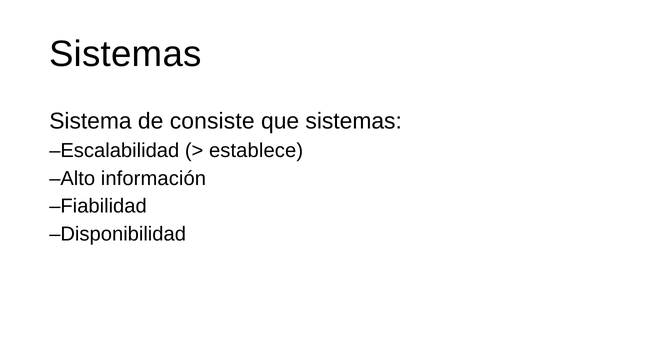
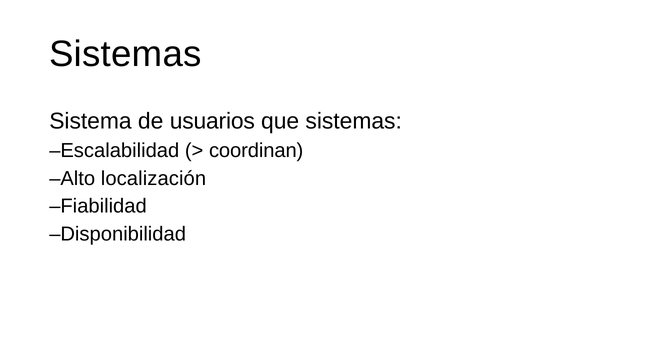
consiste: consiste -> usuarios
establece: establece -> coordinan
información: información -> localización
